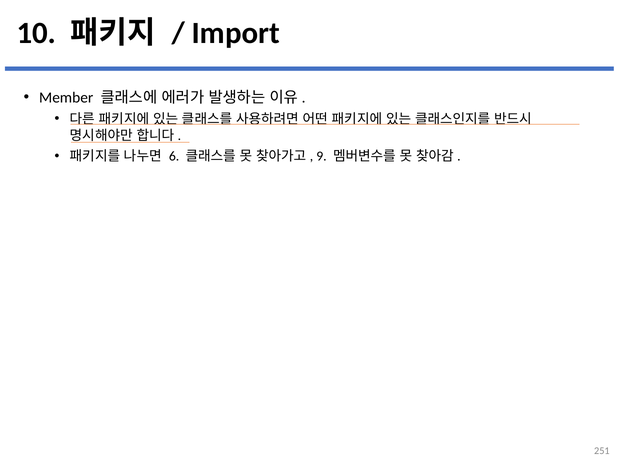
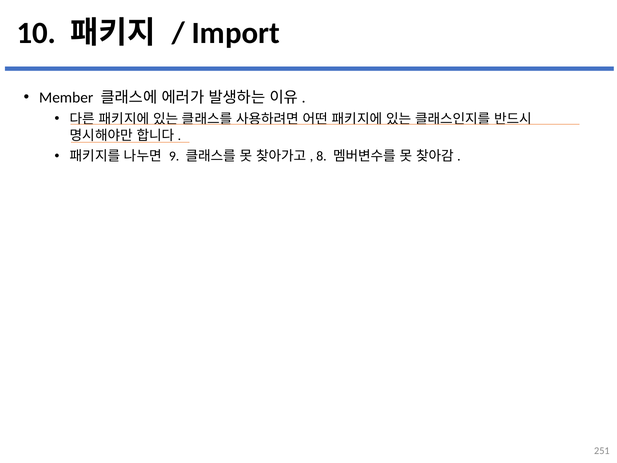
6: 6 -> 9
9: 9 -> 8
